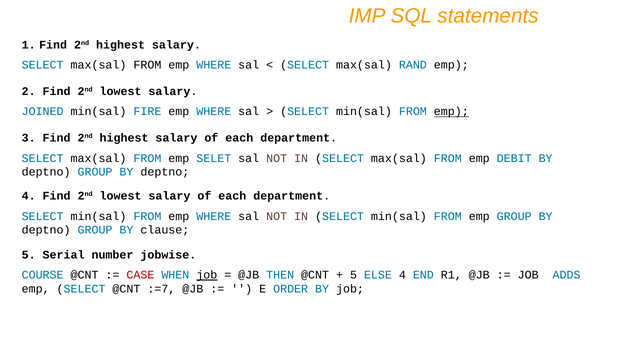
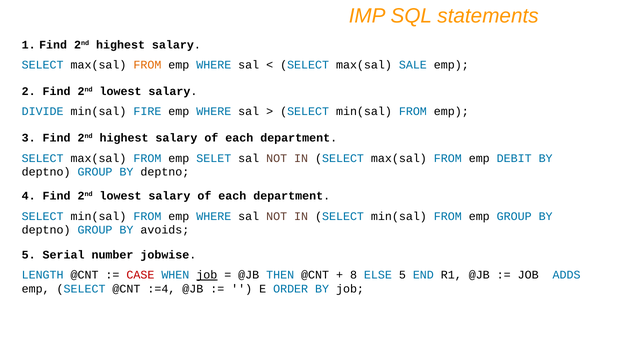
FROM at (147, 65) colour: black -> orange
RAND: RAND -> SALE
JOINED: JOINED -> DIVIDE
emp at (451, 112) underline: present -> none
clause: clause -> avoids
COURSE: COURSE -> LENGTH
5 at (353, 275): 5 -> 8
ELSE 4: 4 -> 5
:=7: :=7 -> :=4
